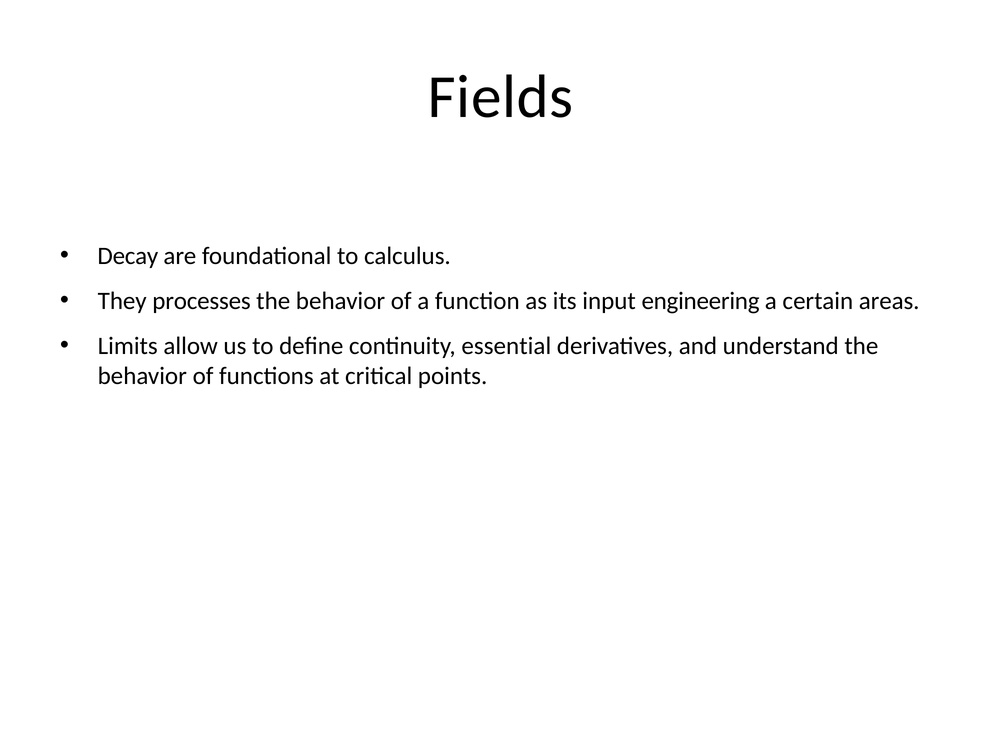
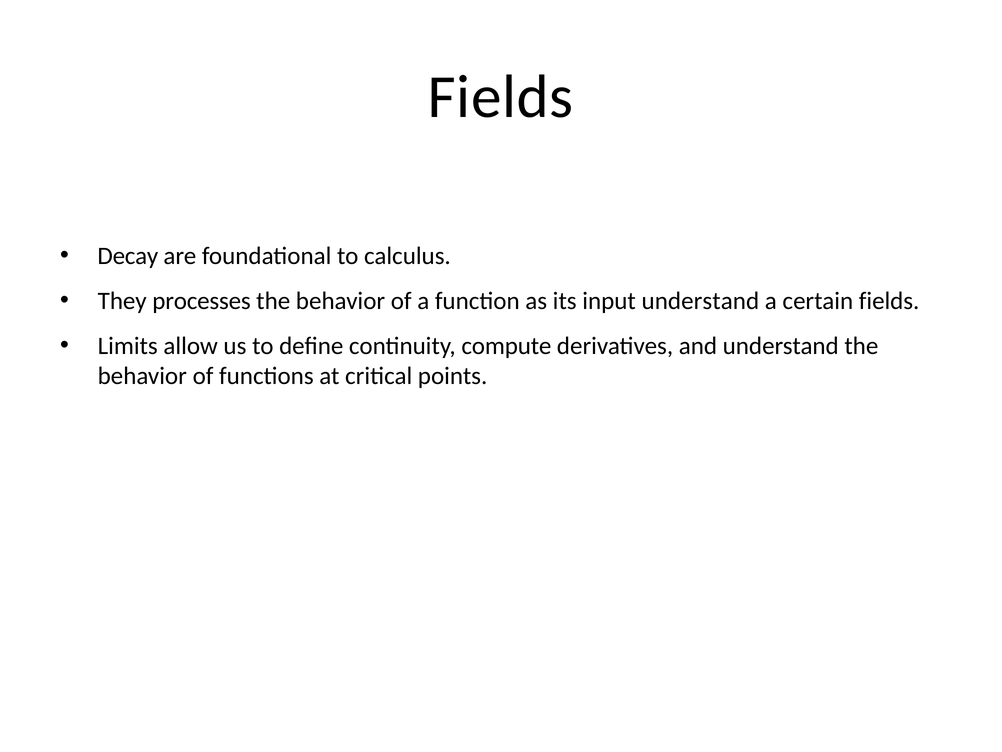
input engineering: engineering -> understand
certain areas: areas -> fields
essential: essential -> compute
